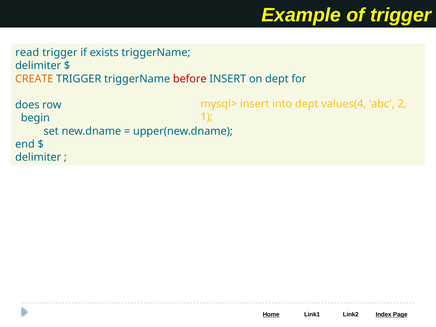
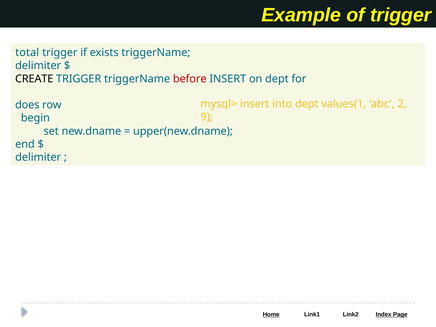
read: read -> total
CREATE colour: orange -> black
values(4: values(4 -> values(1
1: 1 -> 9
